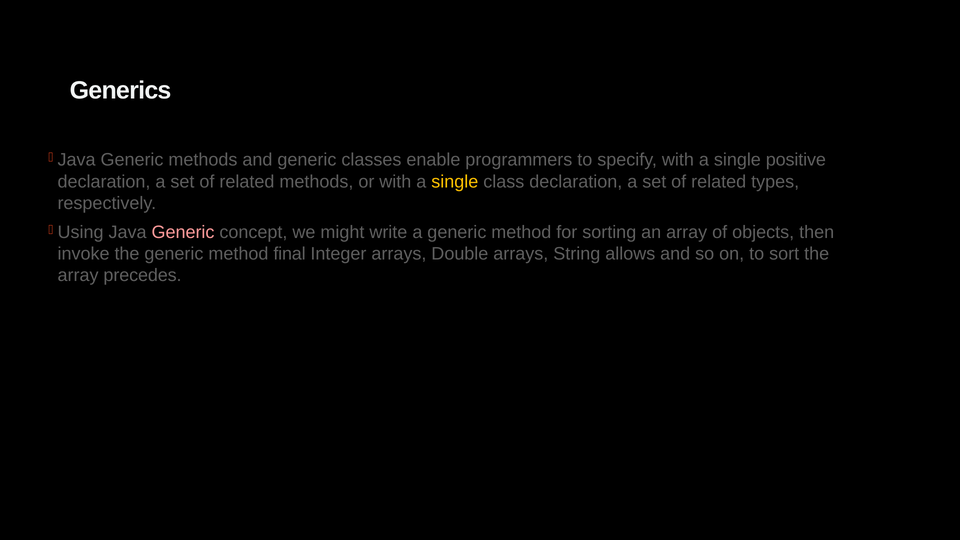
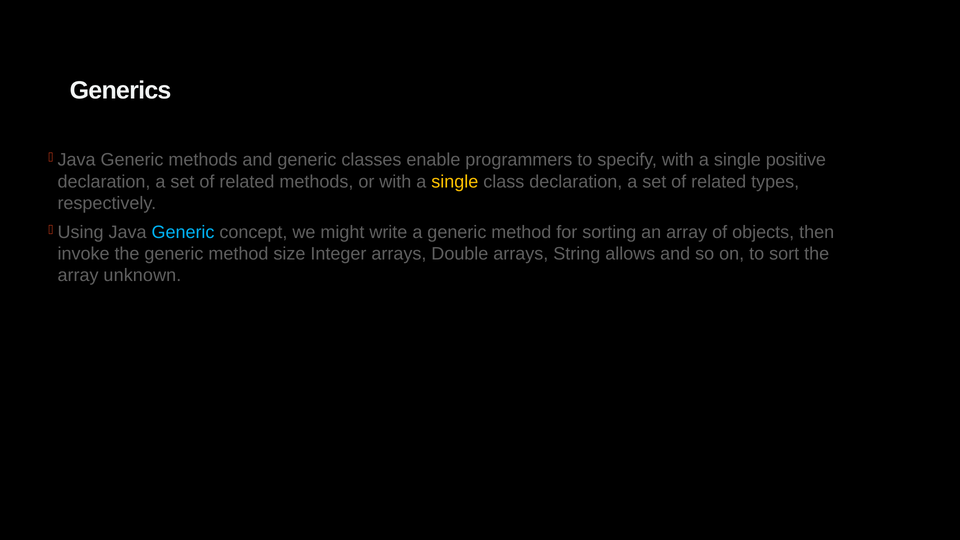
Generic at (183, 232) colour: pink -> light blue
final: final -> size
precedes: precedes -> unknown
